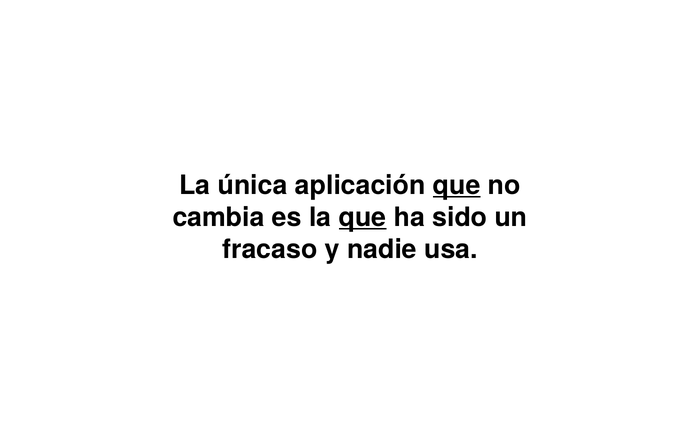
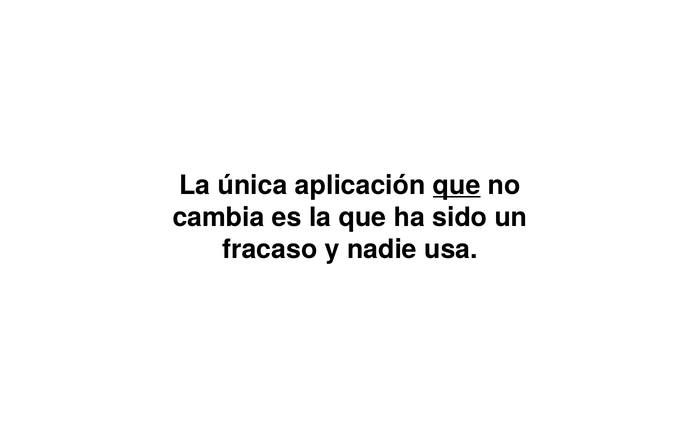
que at (363, 217) underline: present -> none
